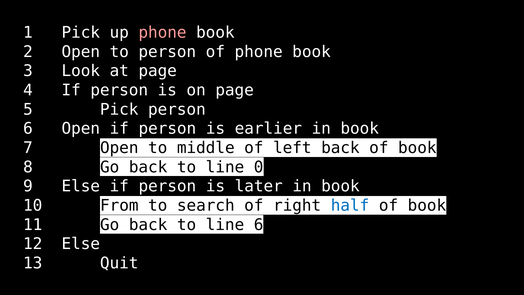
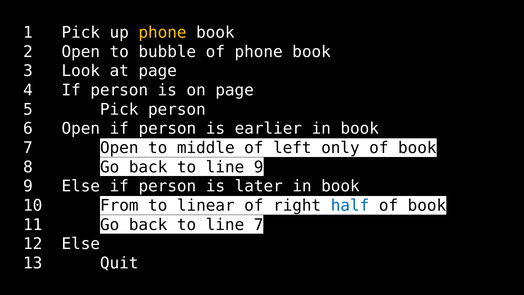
phone at (162, 32) colour: pink -> yellow
to person: person -> bubble
left back: back -> only
line 0: 0 -> 9
search: search -> linear
line 6: 6 -> 7
